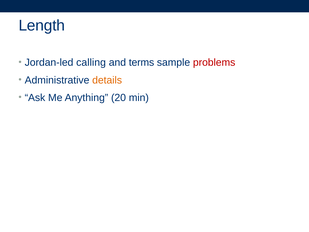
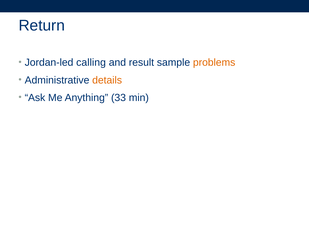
Length: Length -> Return
terms: terms -> result
problems colour: red -> orange
20: 20 -> 33
